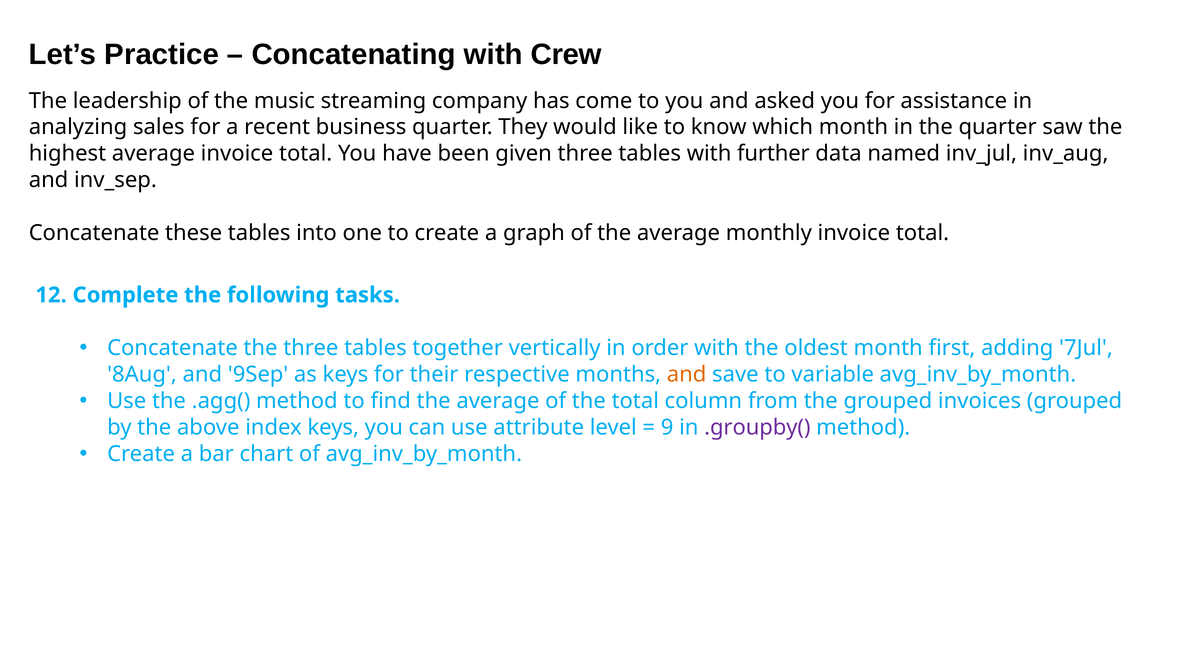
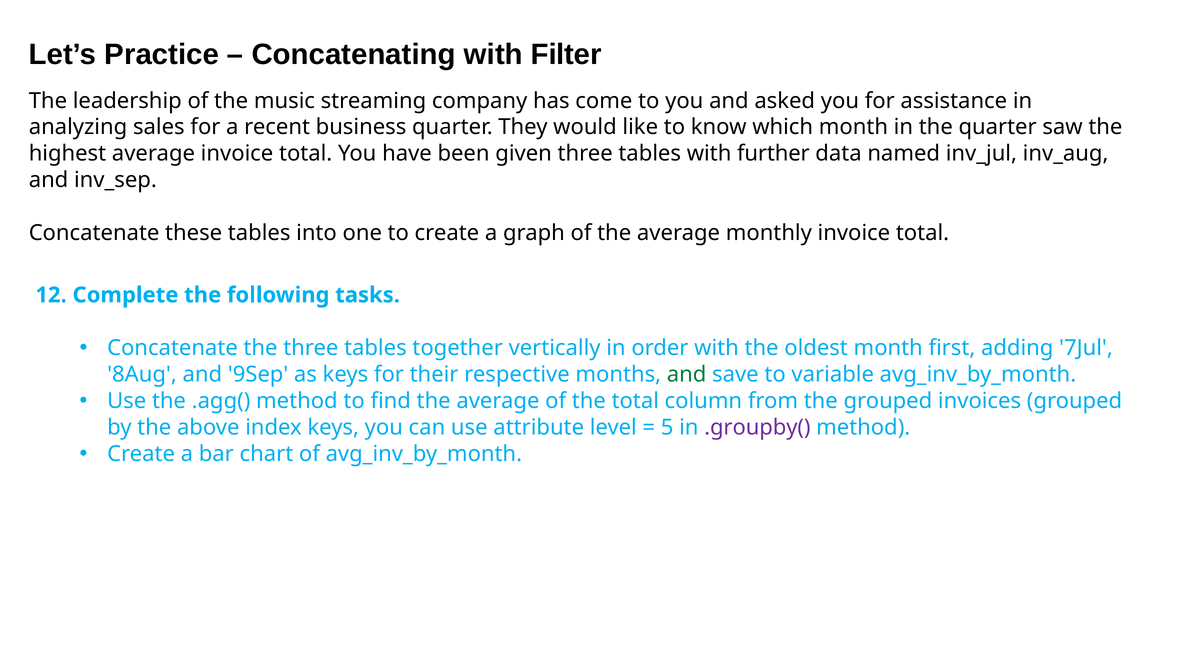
Crew: Crew -> Filter
and at (687, 375) colour: orange -> green
9: 9 -> 5
